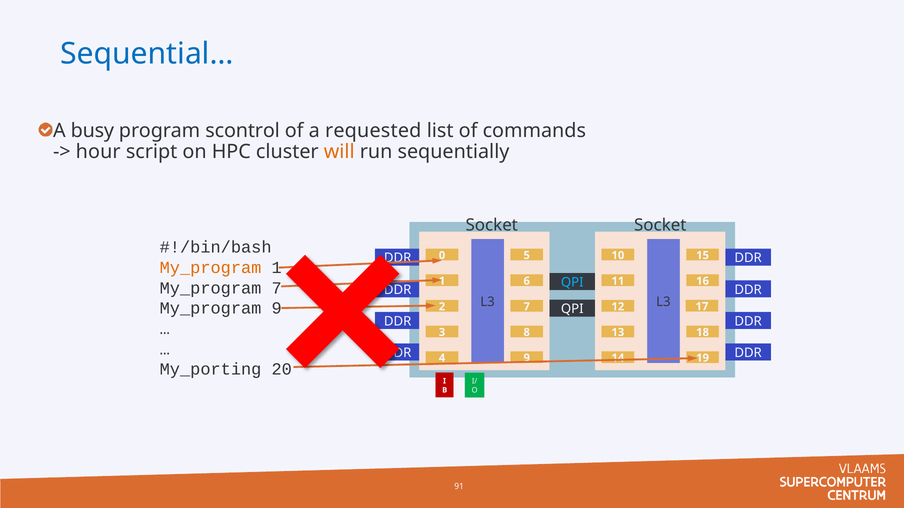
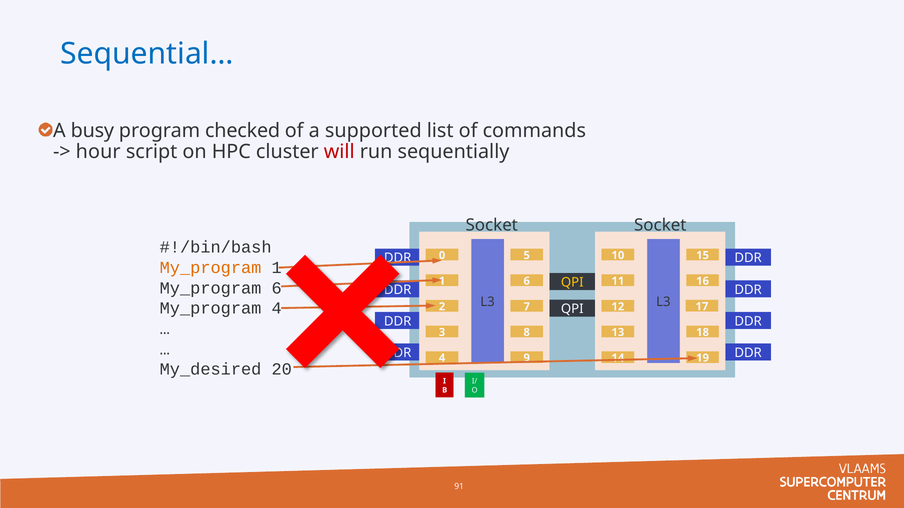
scontrol: scontrol -> checked
requested: requested -> supported
will colour: orange -> red
QPI at (572, 283) colour: light blue -> yellow
My_program 7: 7 -> 6
My_program 9: 9 -> 4
My_porting: My_porting -> My_desired
